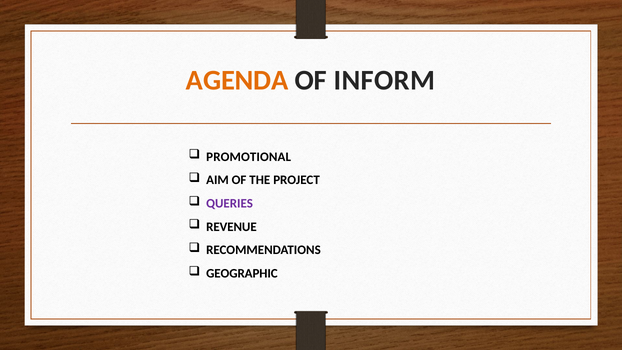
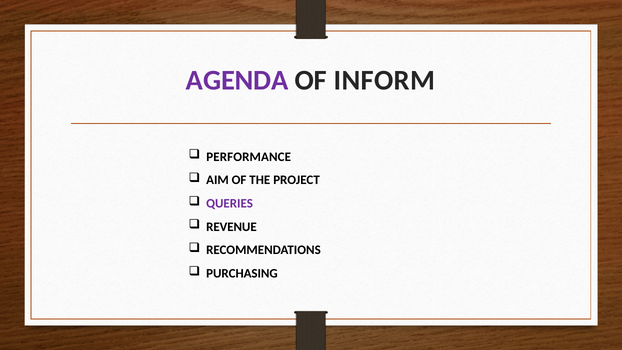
AGENDA colour: orange -> purple
PROMOTIONAL: PROMOTIONAL -> PERFORMANCE
GEOGRAPHIC: GEOGRAPHIC -> PURCHASING
